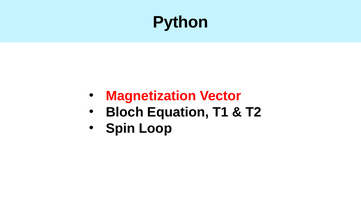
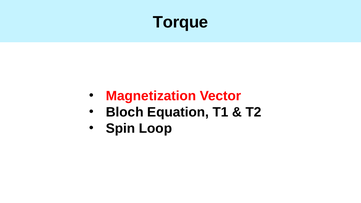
Python: Python -> Torque
